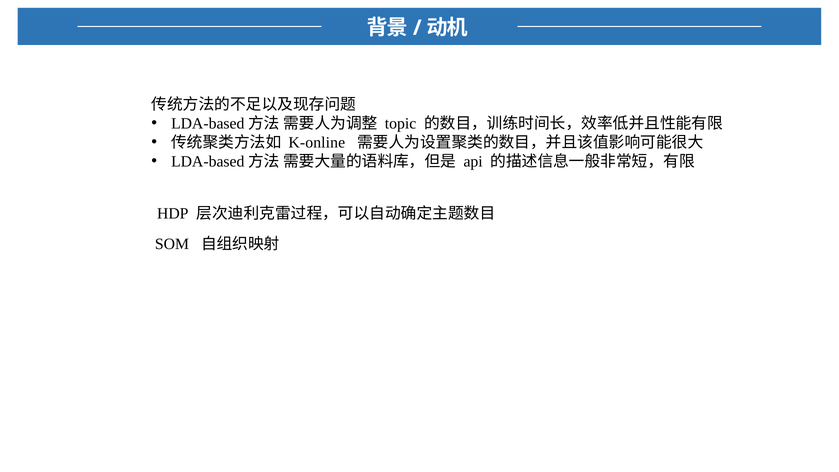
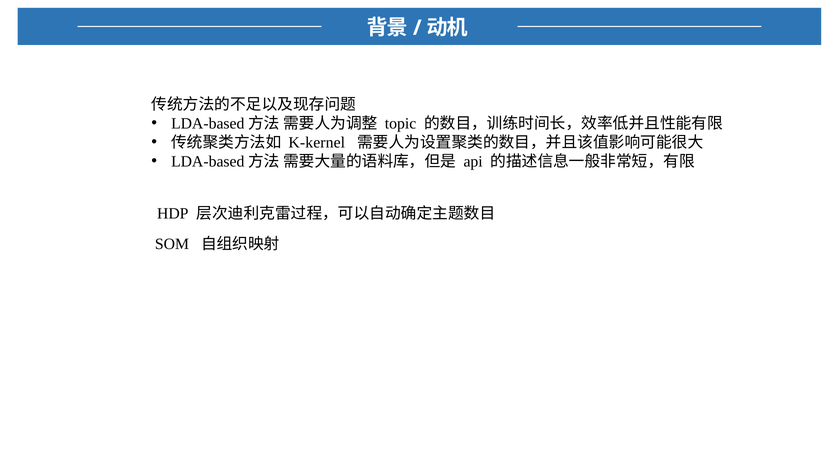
K-online: K-online -> K-kernel
